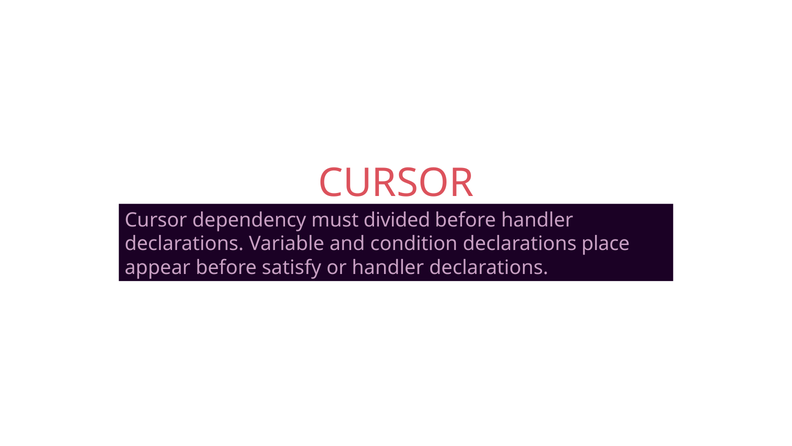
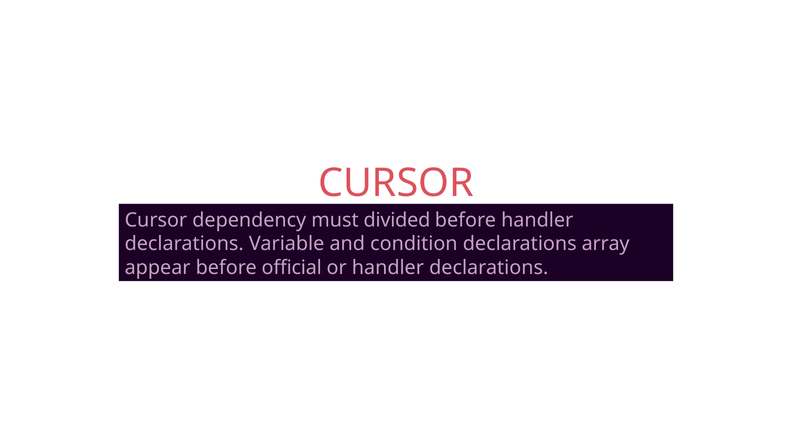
place: place -> array
satisfy: satisfy -> official
